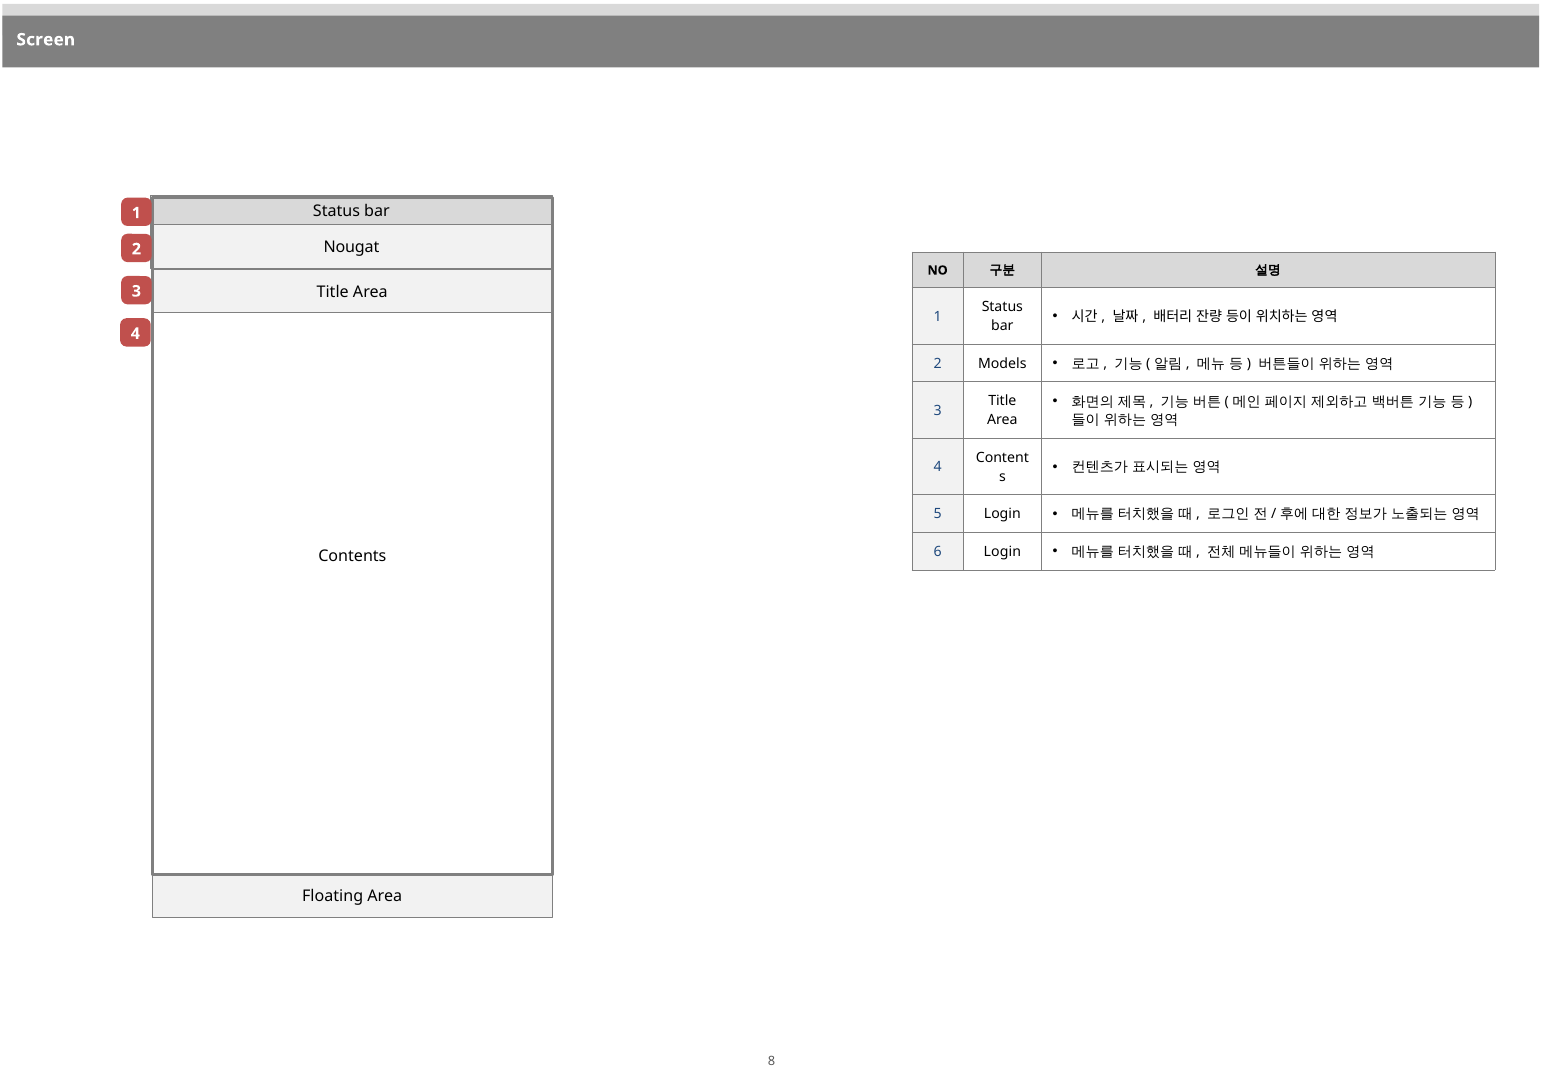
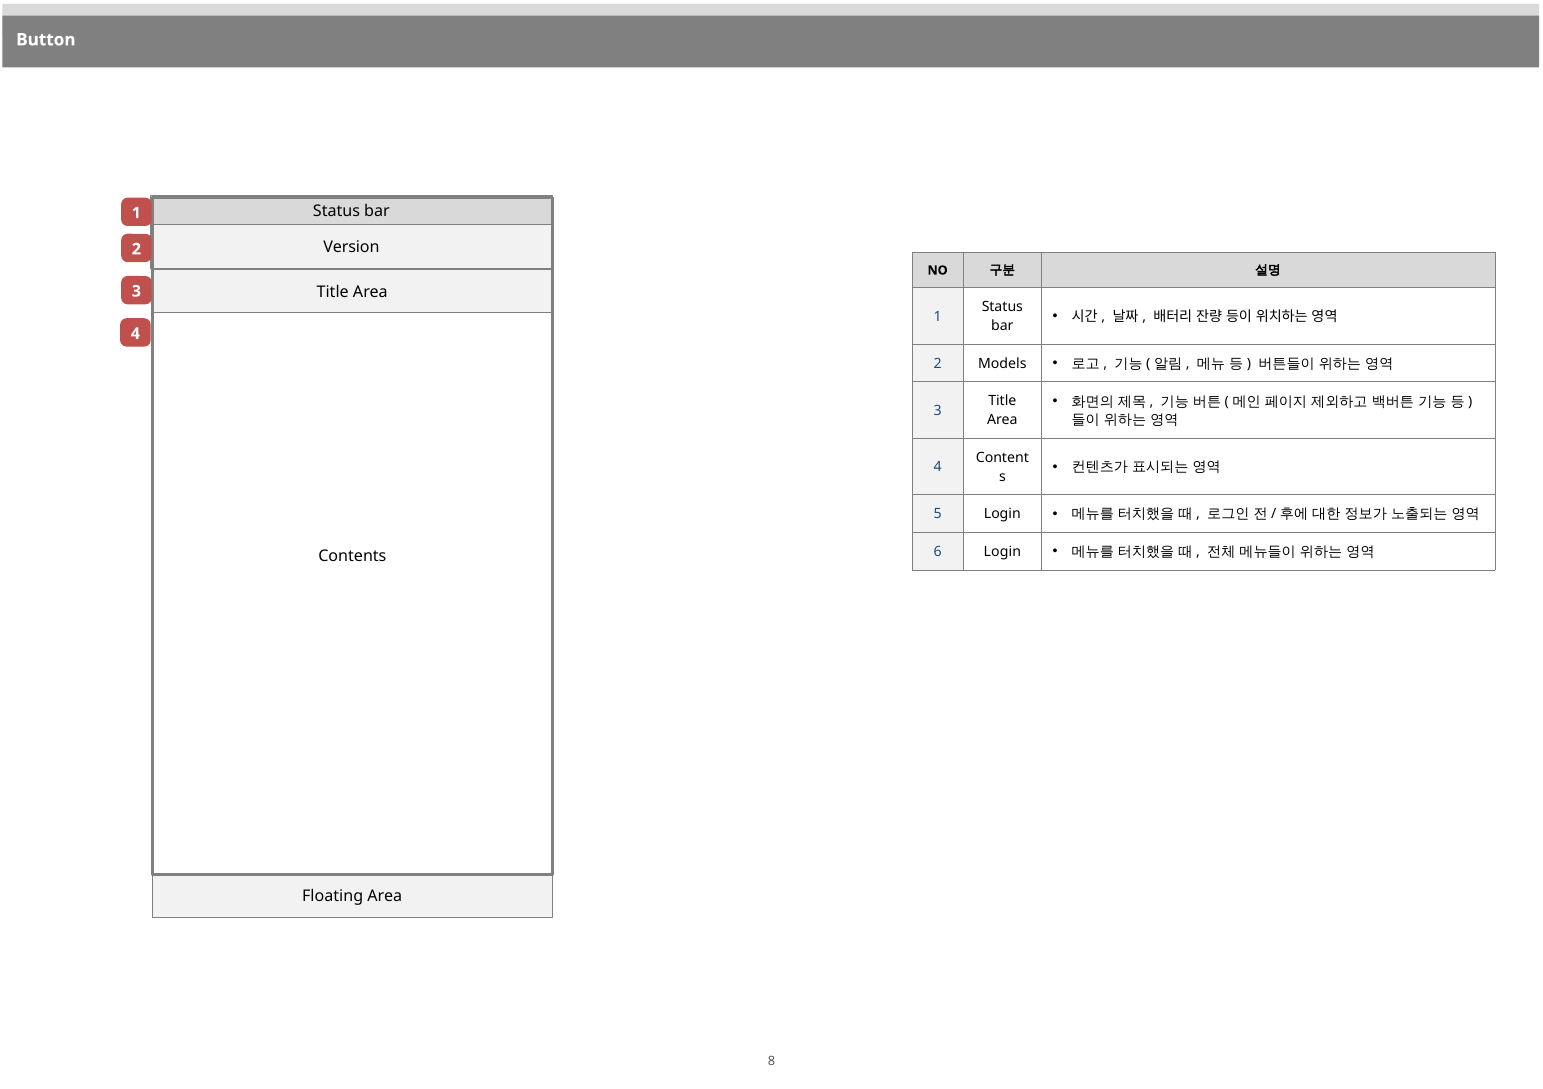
Screen: Screen -> Button
Nougat: Nougat -> Version
